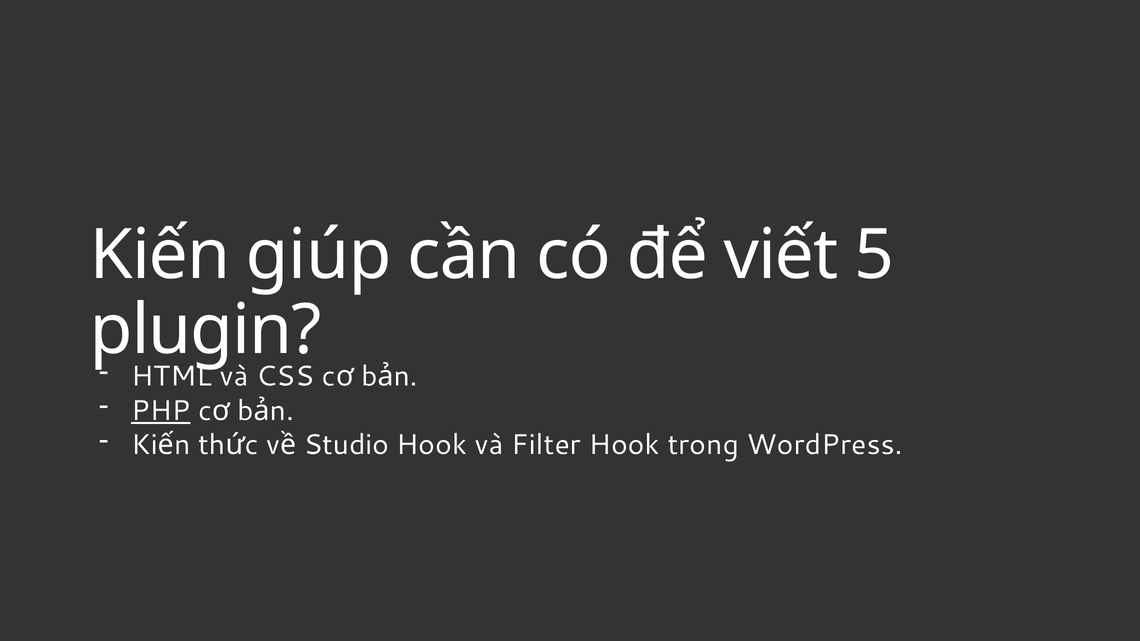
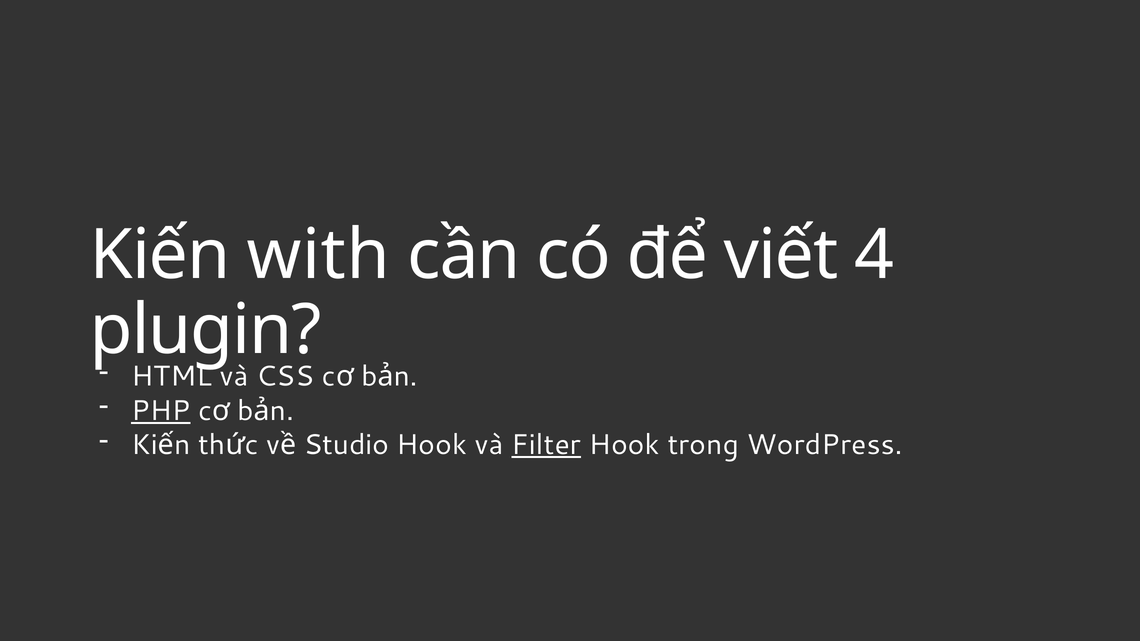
giúp: giúp -> with
5: 5 -> 4
Filter underline: none -> present
